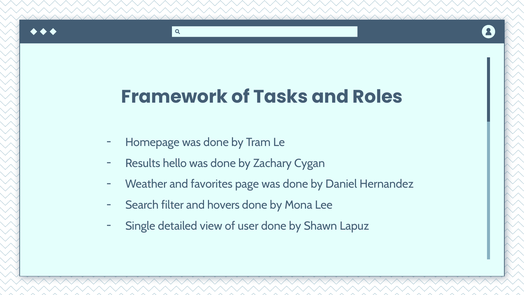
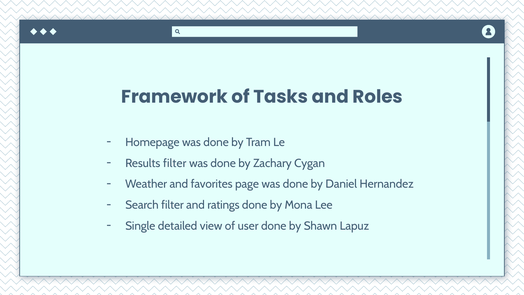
Results hello: hello -> filter
hovers: hovers -> ratings
